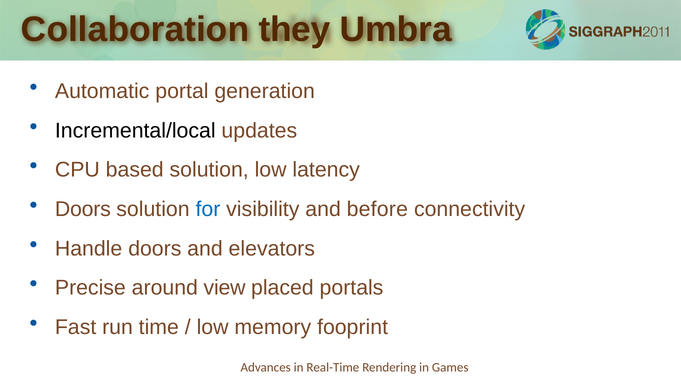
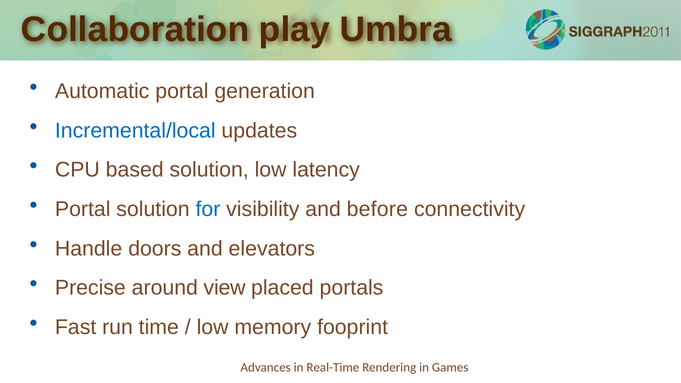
they: they -> play
Incremental/local colour: black -> blue
Doors at (83, 209): Doors -> Portal
